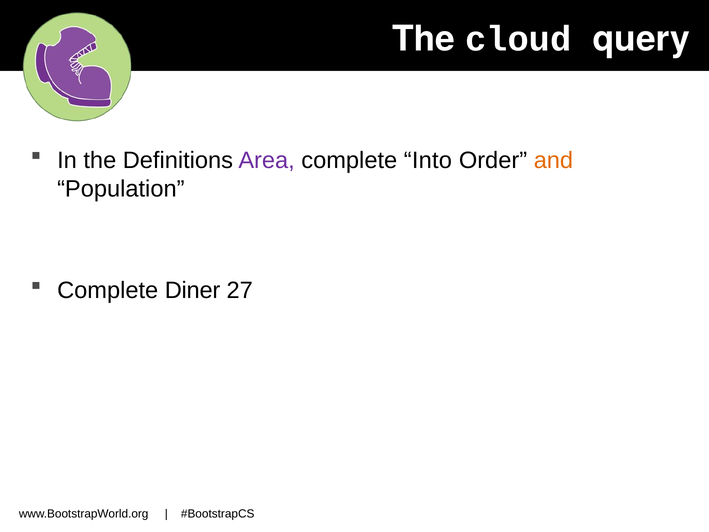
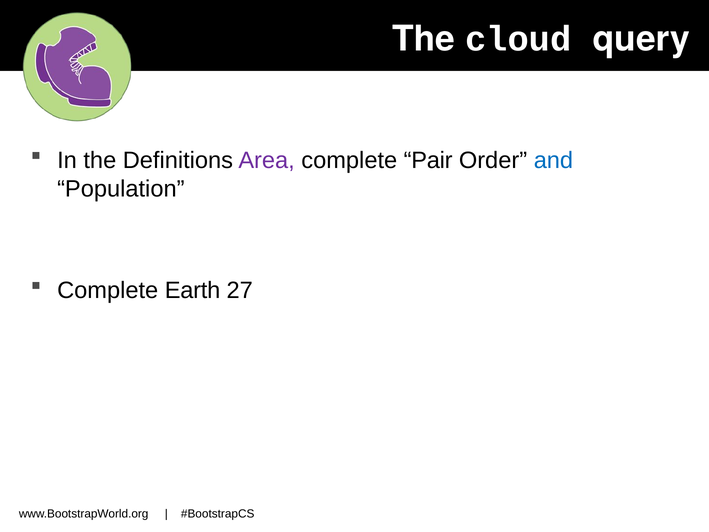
Into: Into -> Pair
and colour: orange -> blue
Diner: Diner -> Earth
